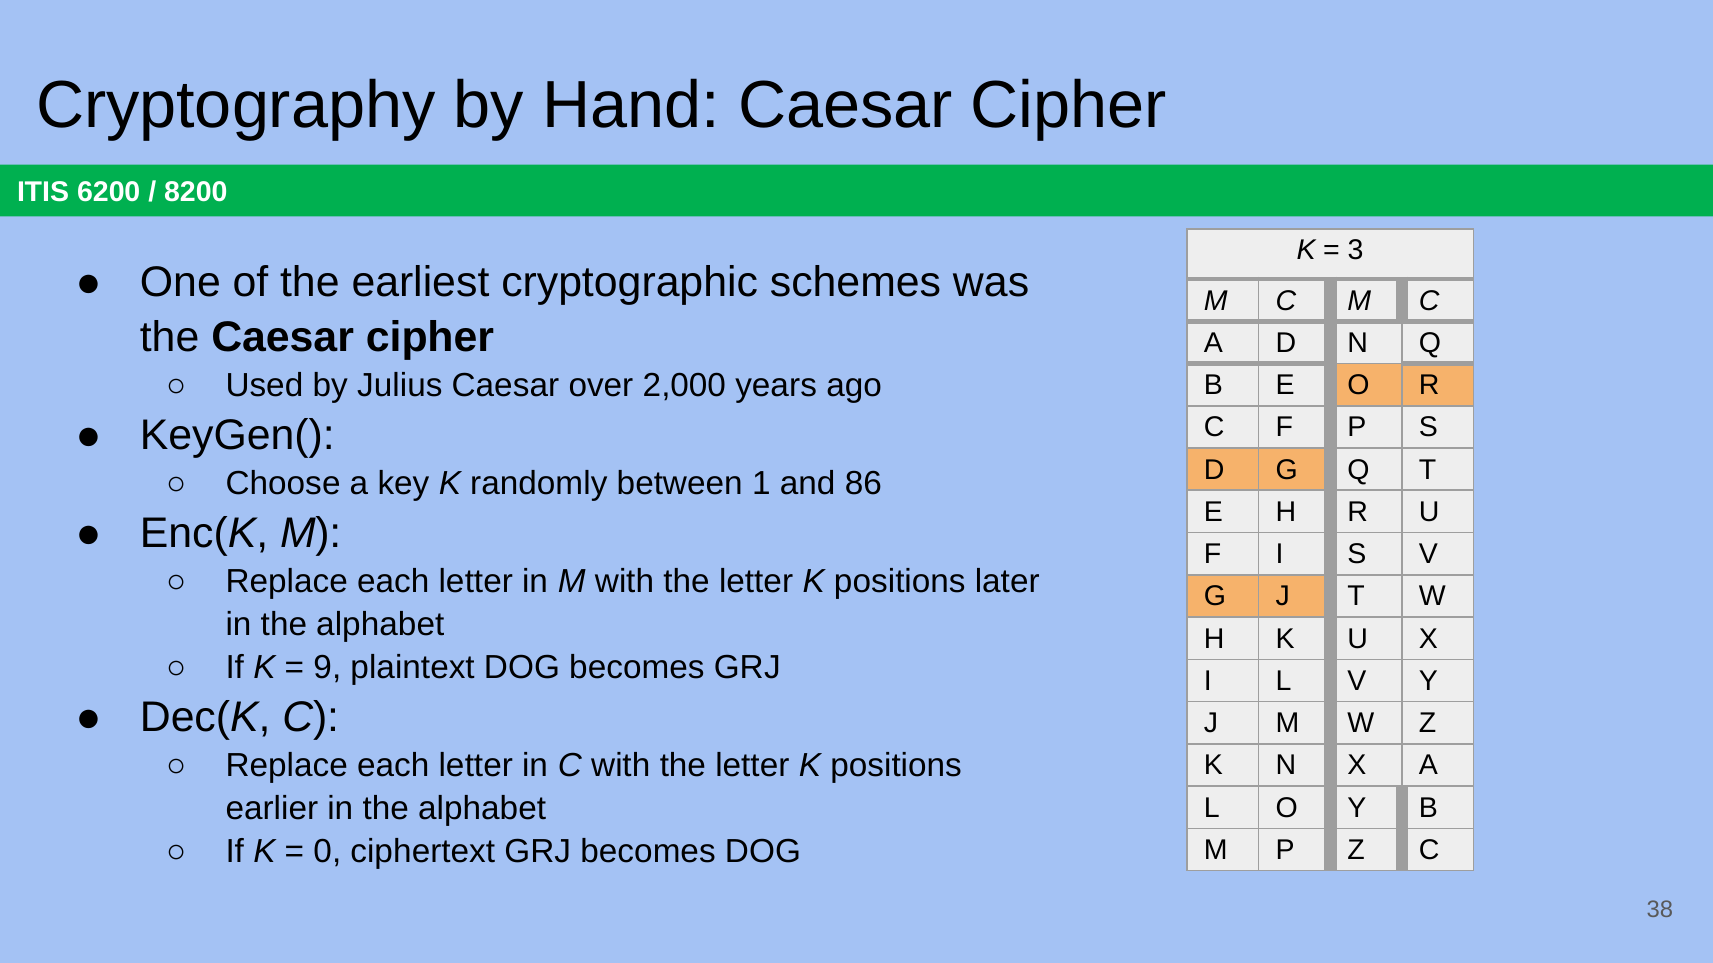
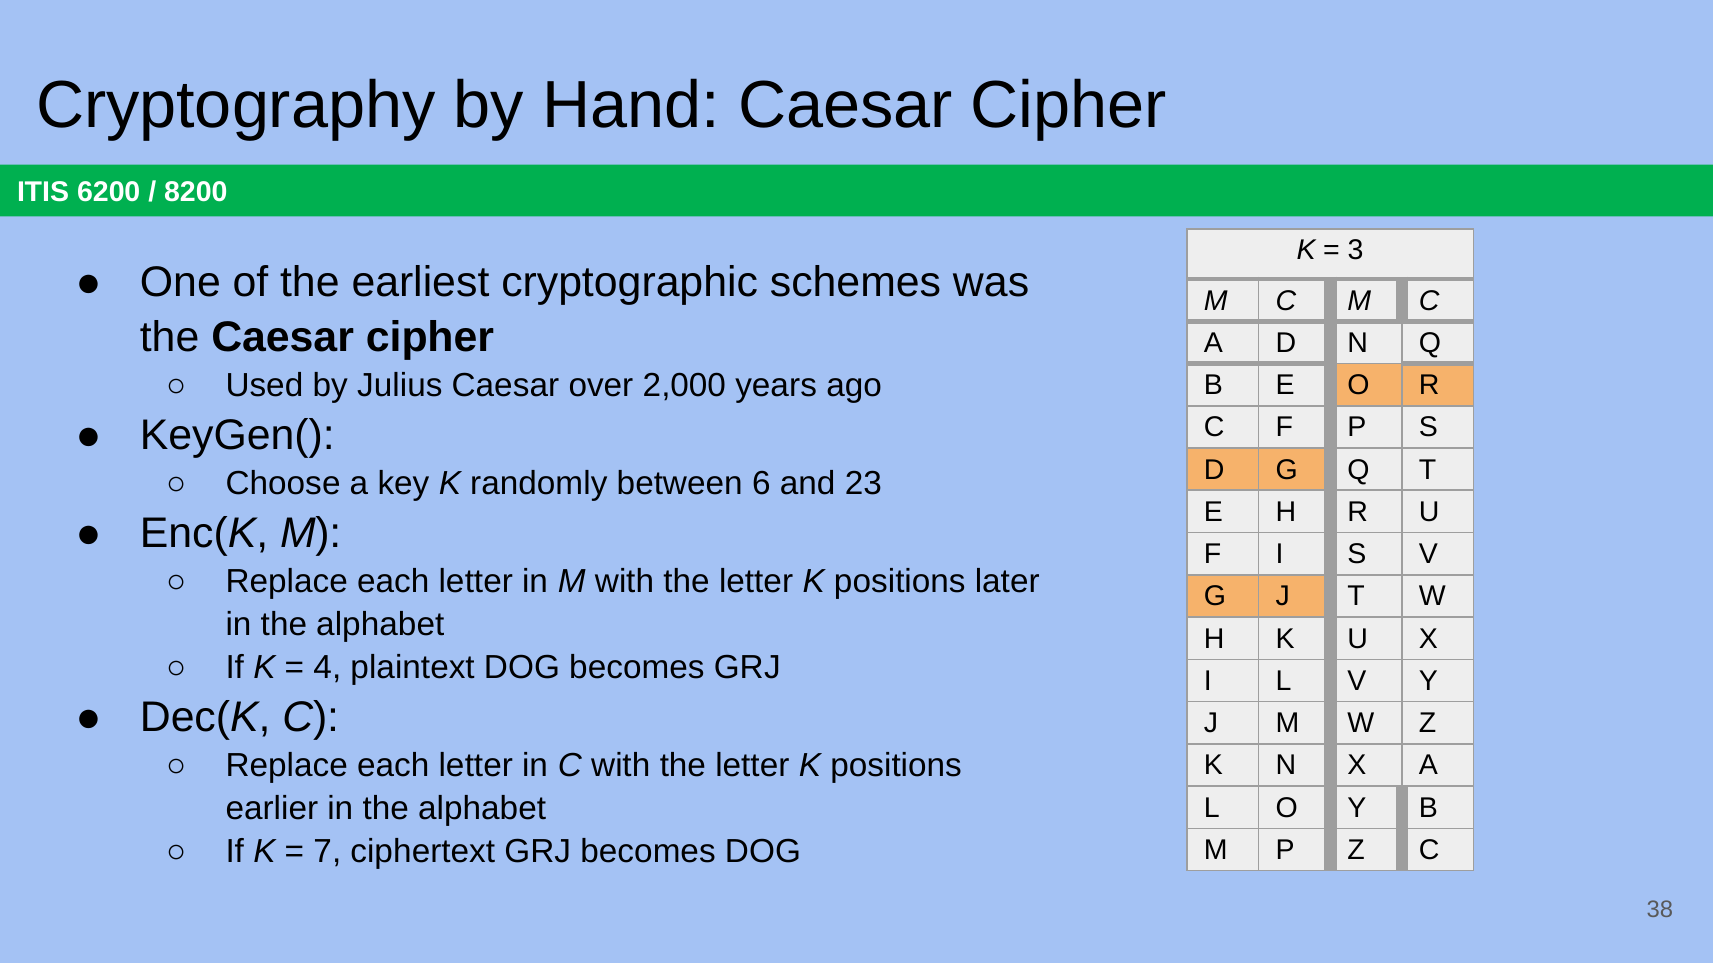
1: 1 -> 6
86: 86 -> 23
9: 9 -> 4
0: 0 -> 7
